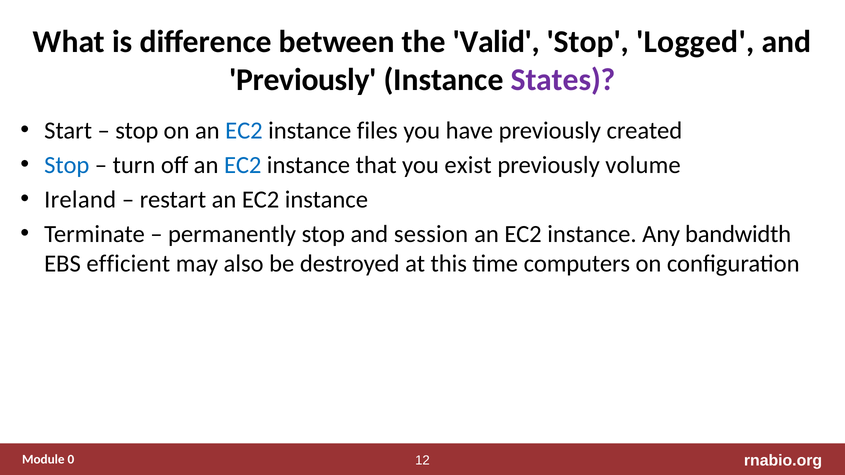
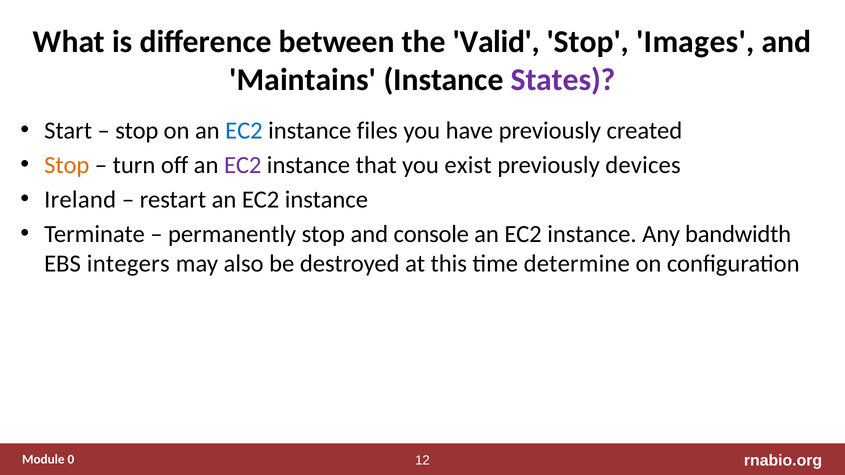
Logged: Logged -> Images
Previously at (303, 80): Previously -> Maintains
Stop at (67, 165) colour: blue -> orange
EC2 at (243, 165) colour: blue -> purple
volume: volume -> devices
session: session -> console
efficient: efficient -> integers
computers: computers -> determine
